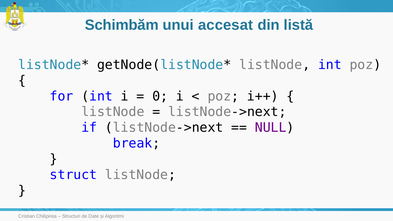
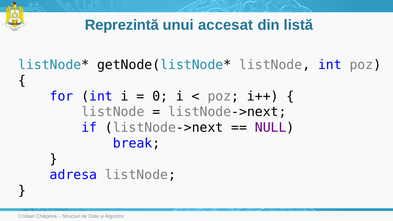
Schimbăm: Schimbăm -> Reprezintă
struct: struct -> adresa
